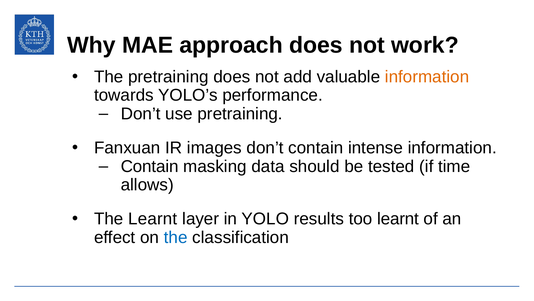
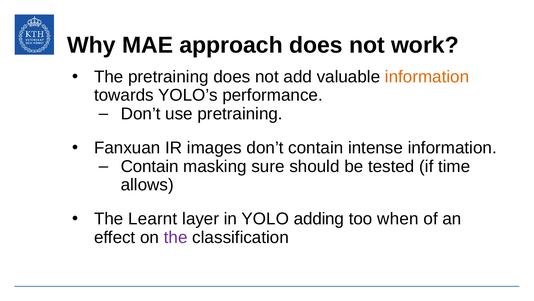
data: data -> sure
results: results -> adding
too learnt: learnt -> when
the at (176, 237) colour: blue -> purple
